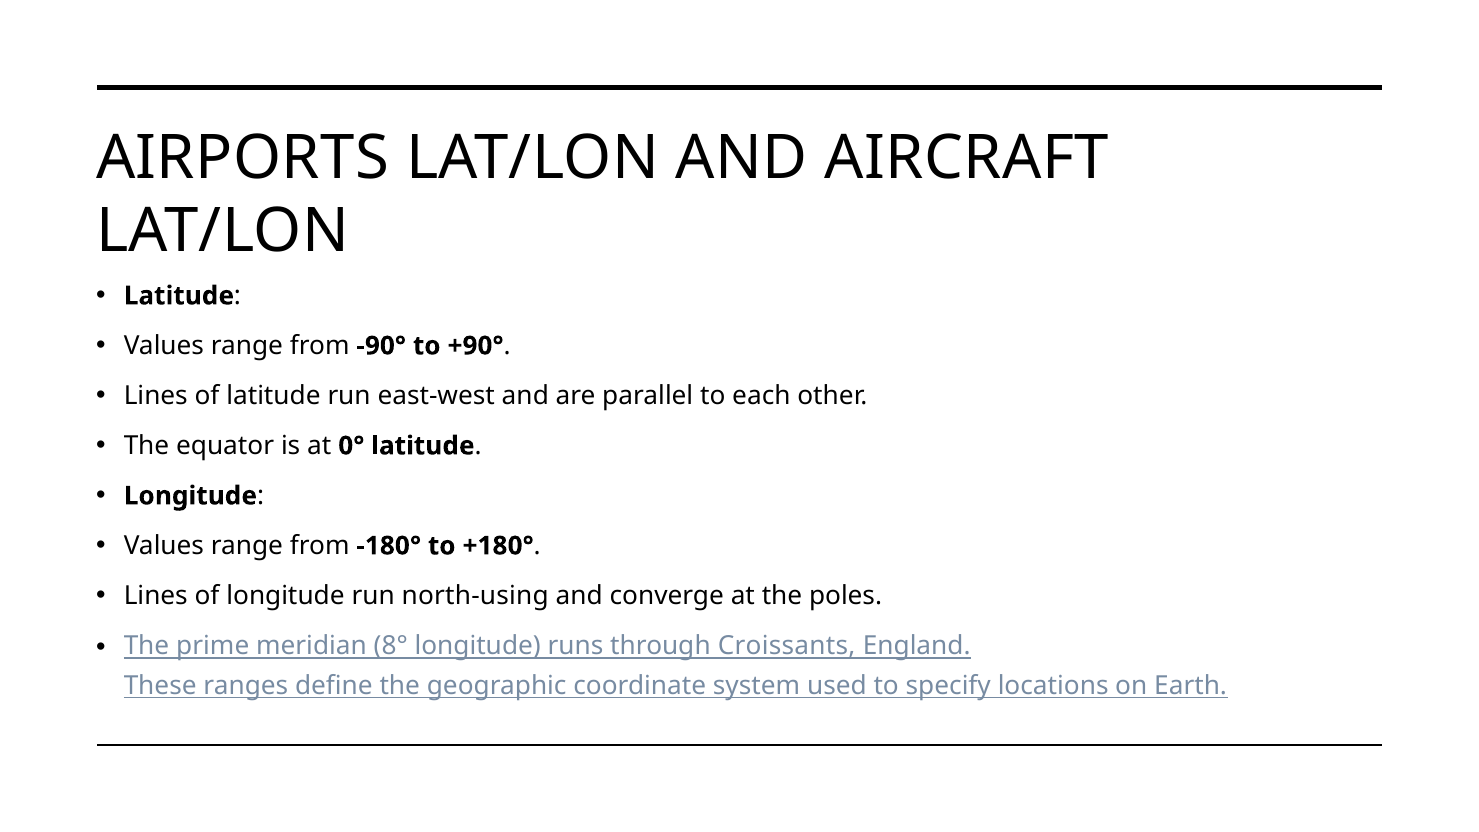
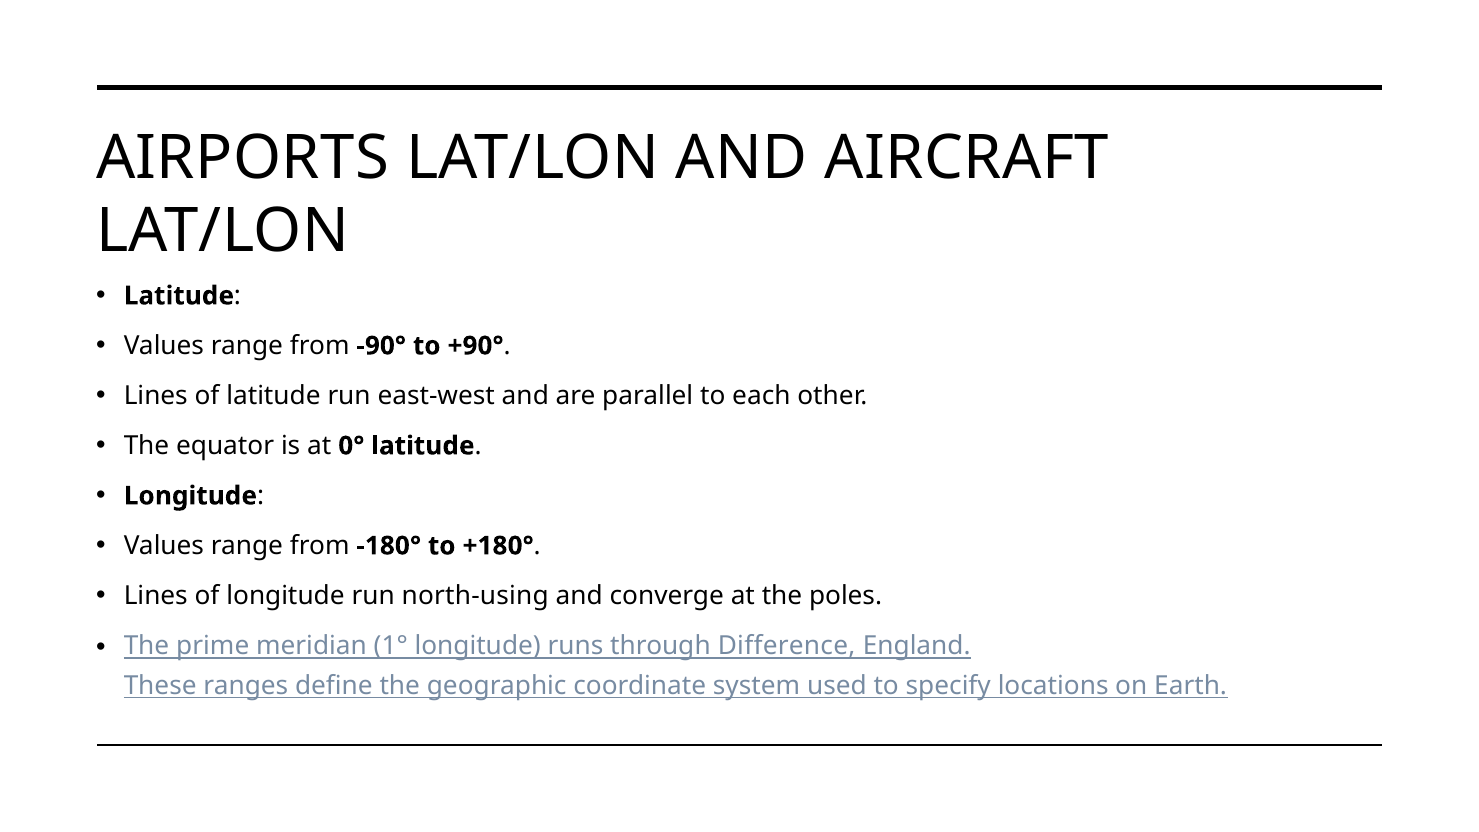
8°: 8° -> 1°
Croissants: Croissants -> Difference
